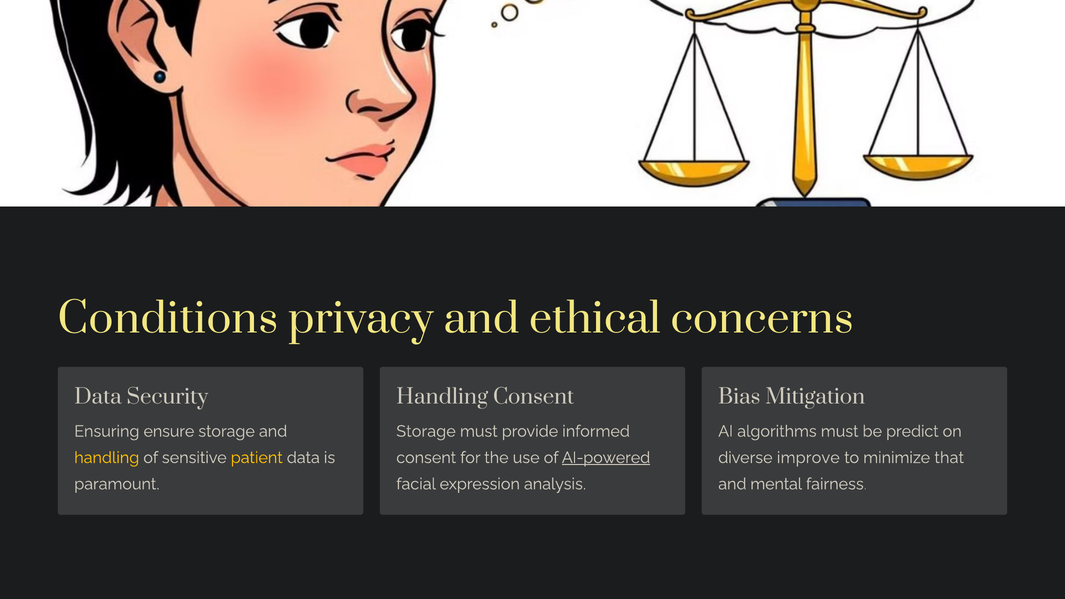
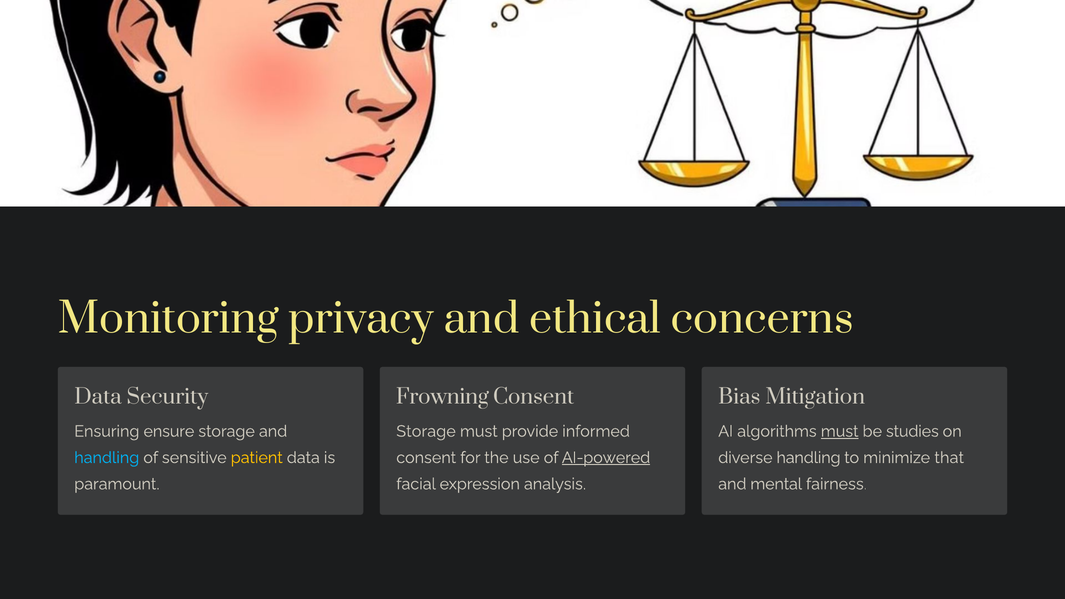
Conditions: Conditions -> Monitoring
Handling at (442, 397): Handling -> Frowning
must at (840, 431) underline: none -> present
predict: predict -> studies
handling at (107, 458) colour: yellow -> light blue
diverse improve: improve -> handling
